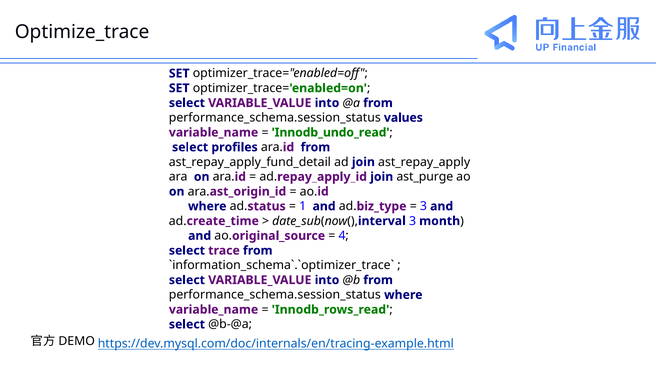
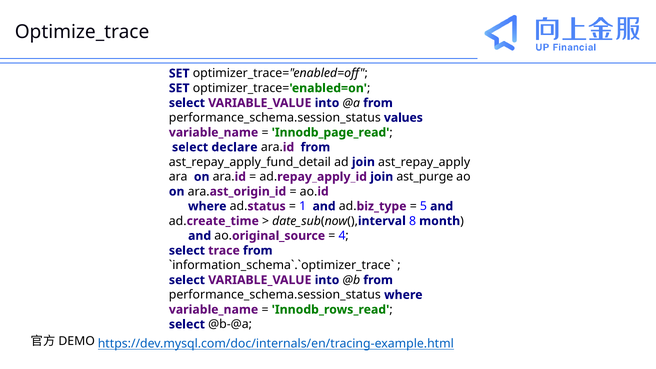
Innodb_undo_read: Innodb_undo_read -> Innodb_page_read
profiles: profiles -> declare
3 at (423, 206): 3 -> 5
3 at (413, 221): 3 -> 8
